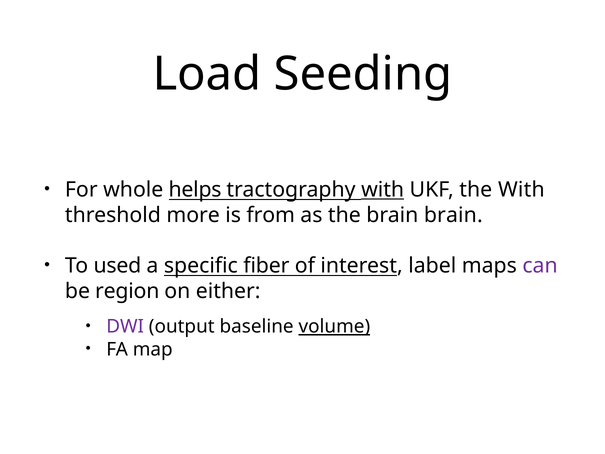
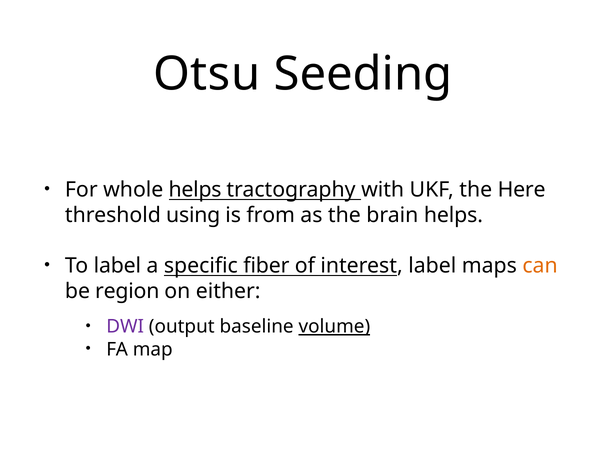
Load: Load -> Otsu
with at (383, 190) underline: present -> none
the With: With -> Here
more: more -> using
brain brain: brain -> helps
To used: used -> label
can colour: purple -> orange
